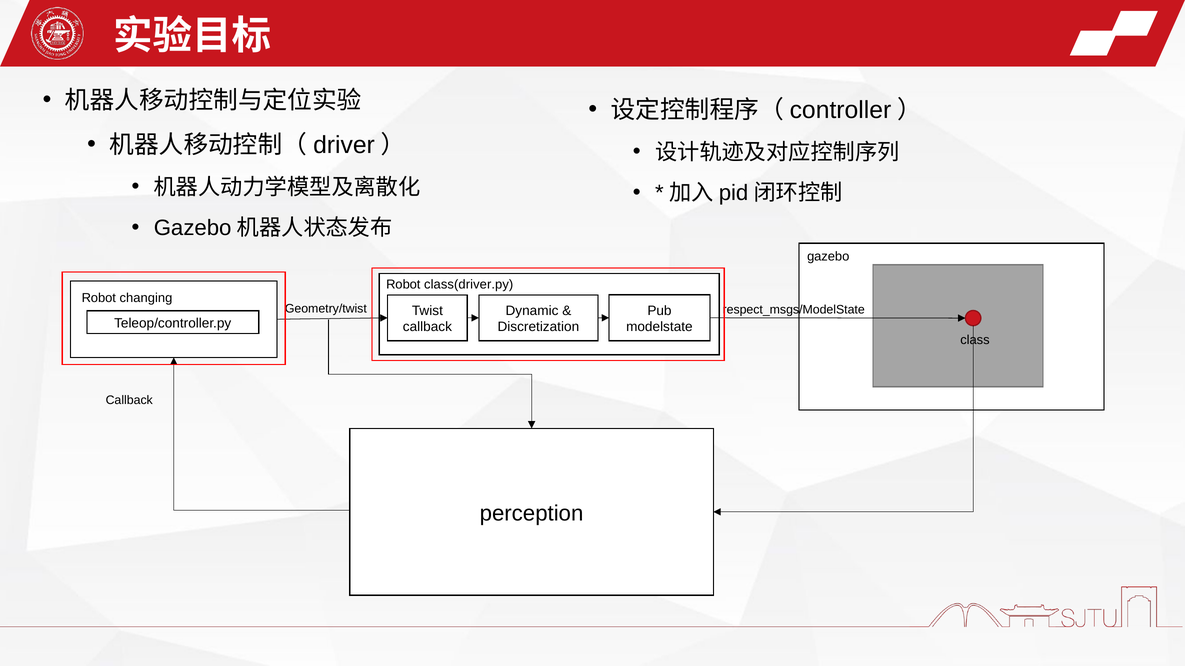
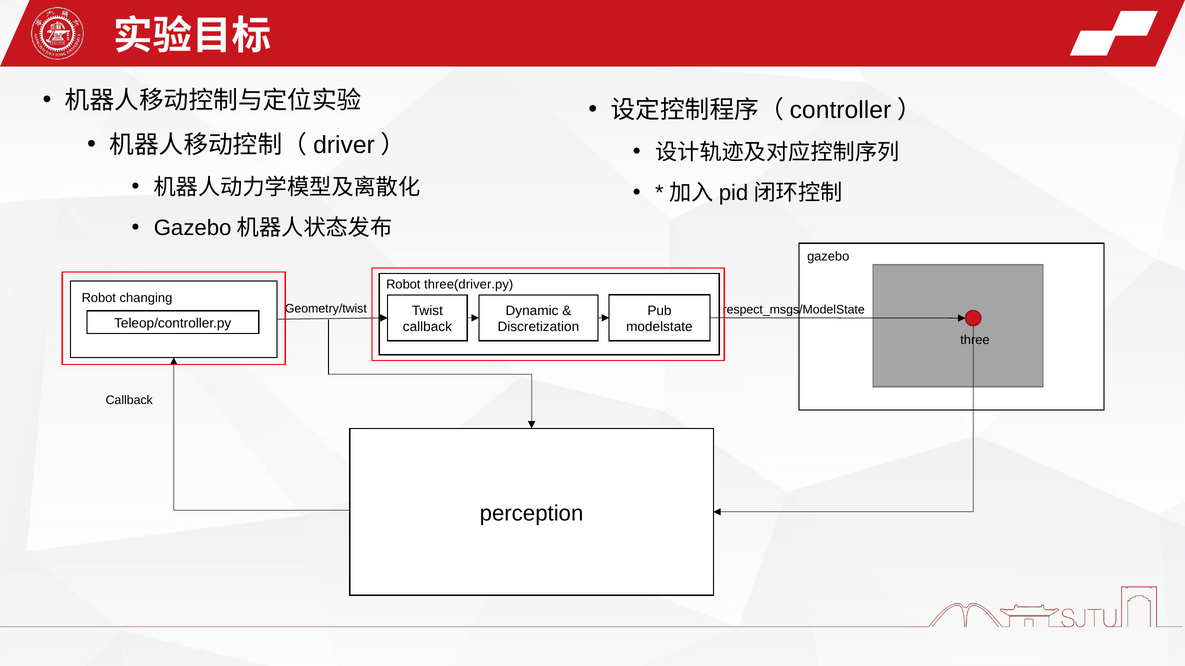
class(driver.py: class(driver.py -> three(driver.py
class: class -> three
